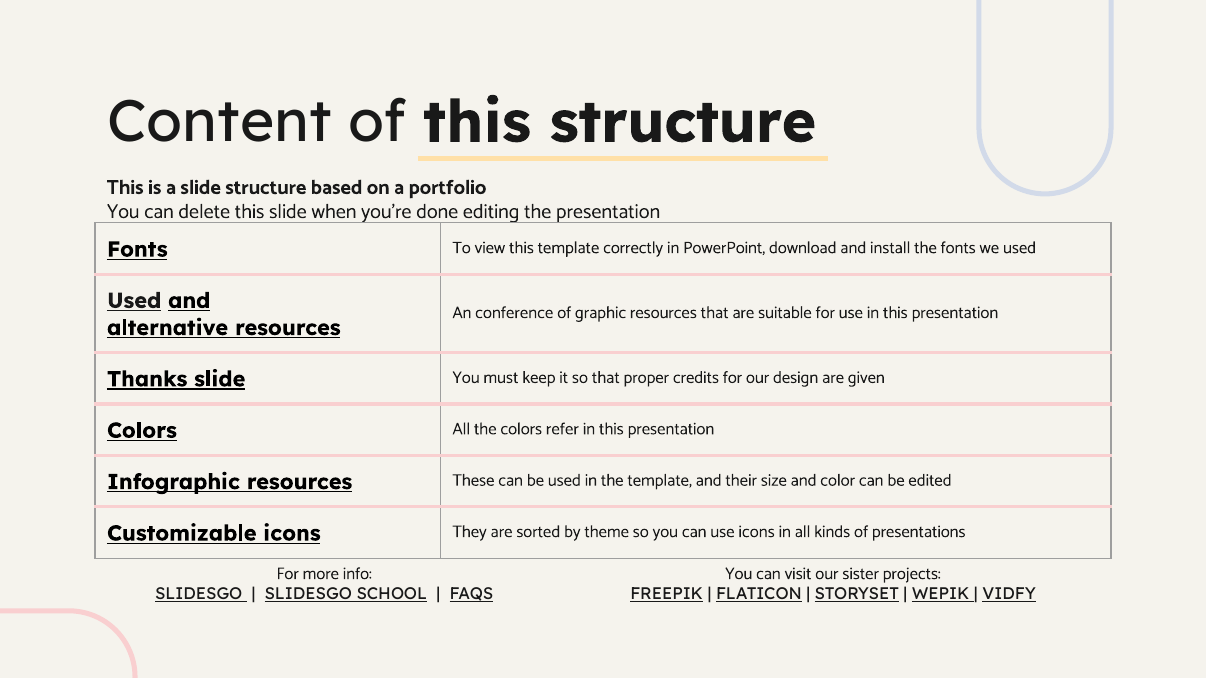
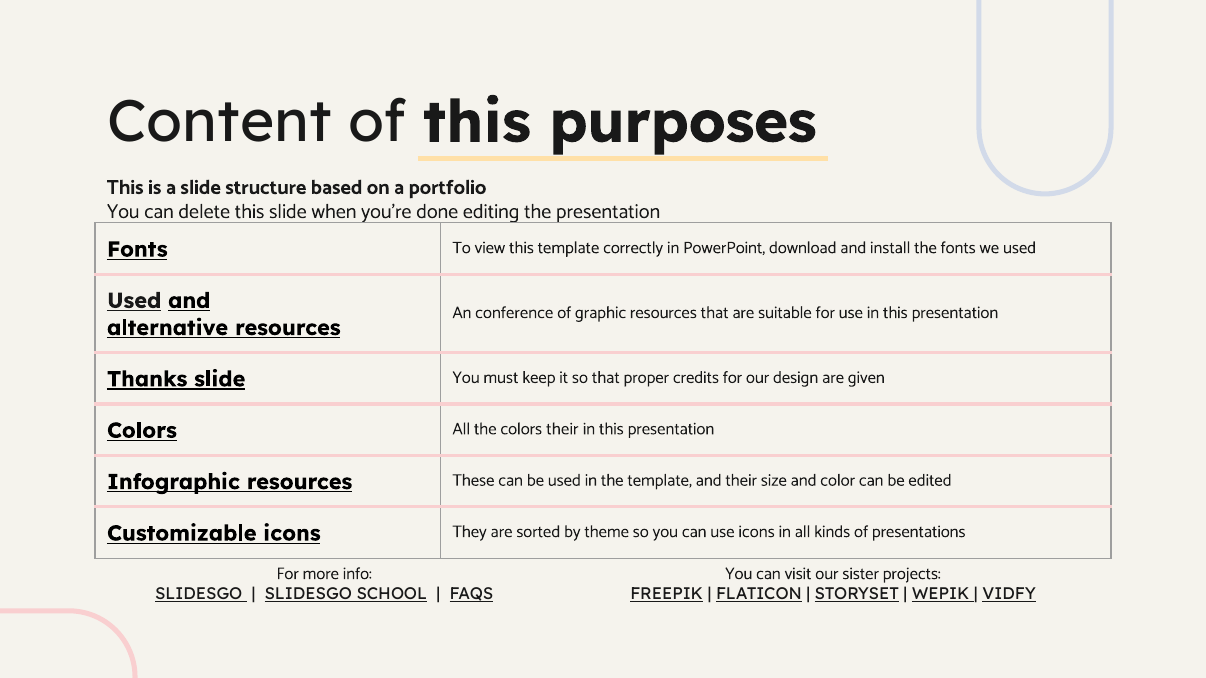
this structure: structure -> purposes
colors refer: refer -> their
